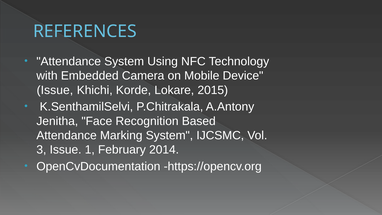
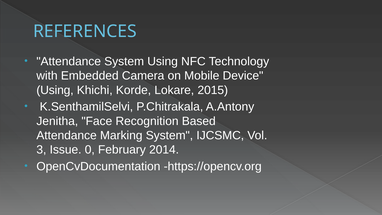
Issue at (55, 90): Issue -> Using
1: 1 -> 0
